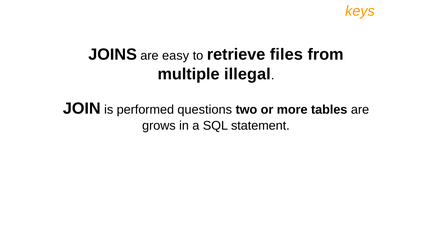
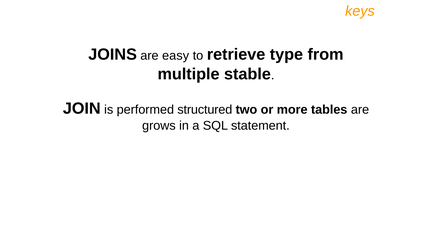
files: files -> type
illegal: illegal -> stable
questions: questions -> structured
